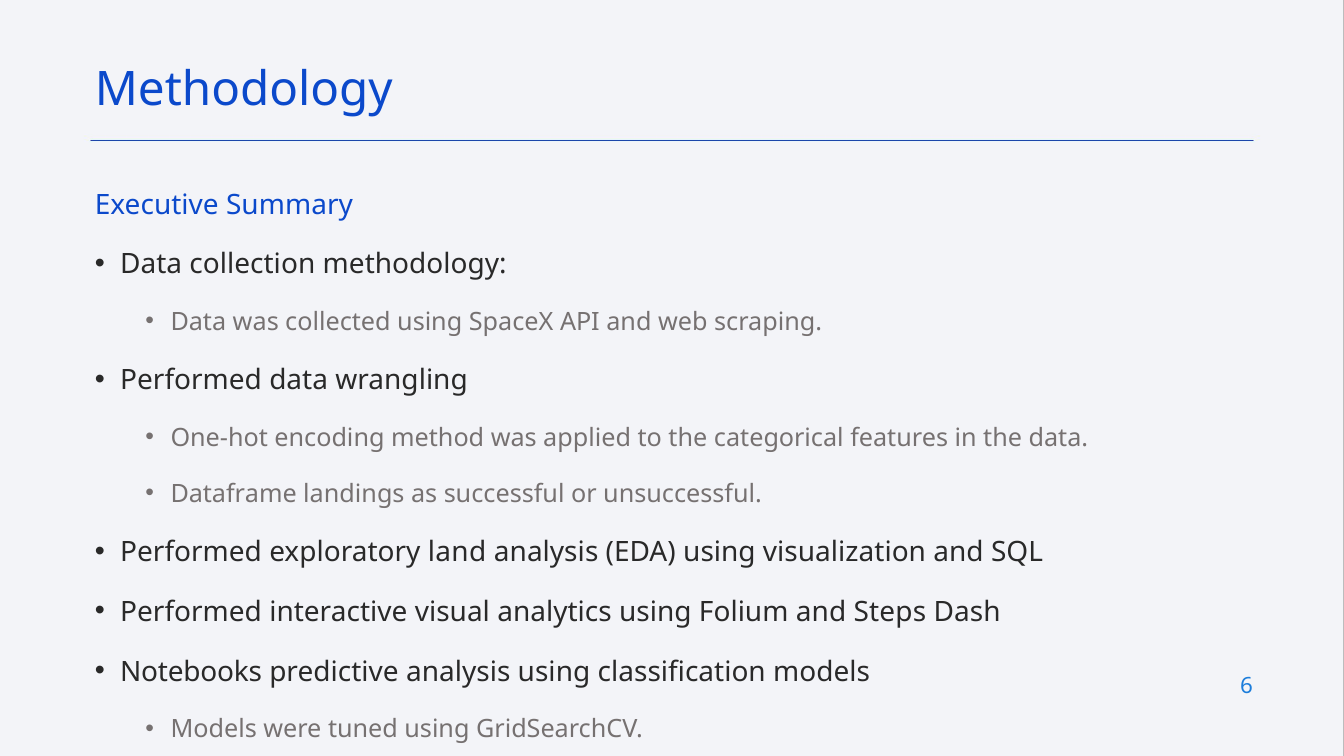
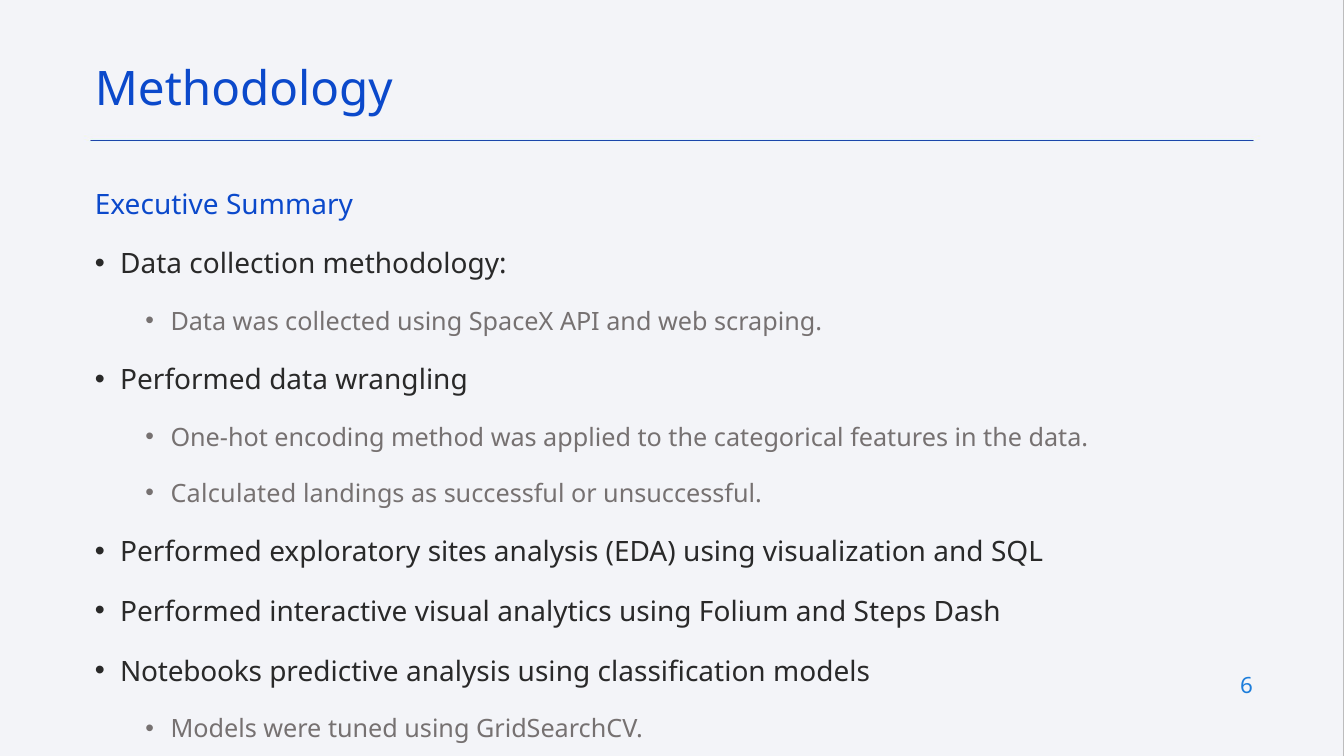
Dataframe: Dataframe -> Calculated
land: land -> sites
